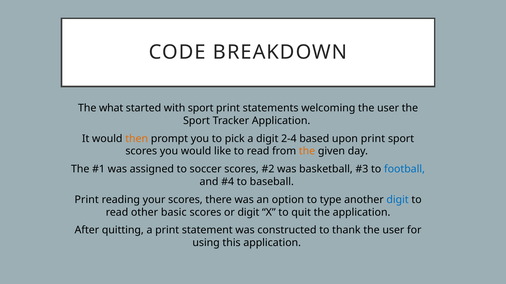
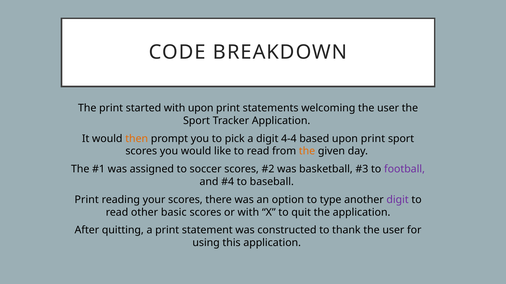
The what: what -> print
with sport: sport -> upon
2-4: 2-4 -> 4-4
football colour: blue -> purple
digit at (398, 200) colour: blue -> purple
or digit: digit -> with
